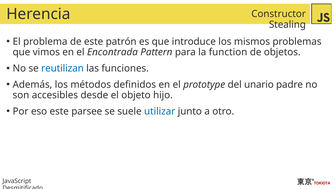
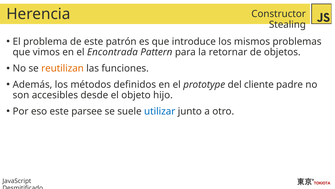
function: function -> retornar
reutilizan colour: blue -> orange
unario: unario -> cliente
